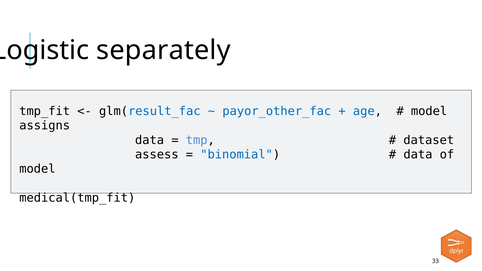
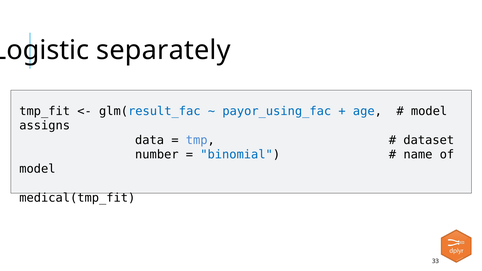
payor_other_fac: payor_other_fac -> payor_using_fac
assess: assess -> number
data at (418, 155): data -> name
